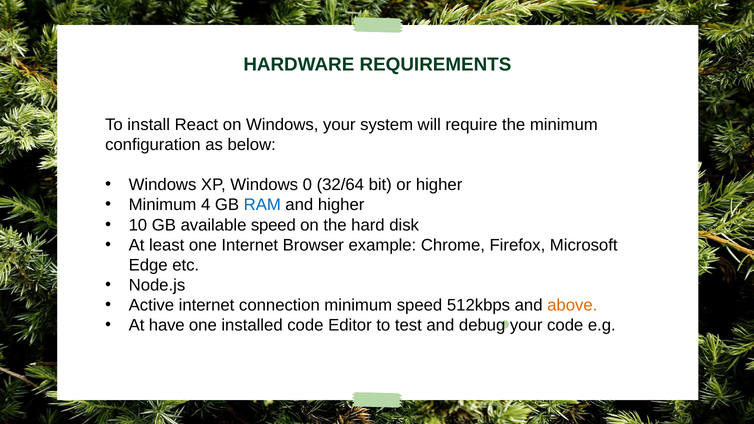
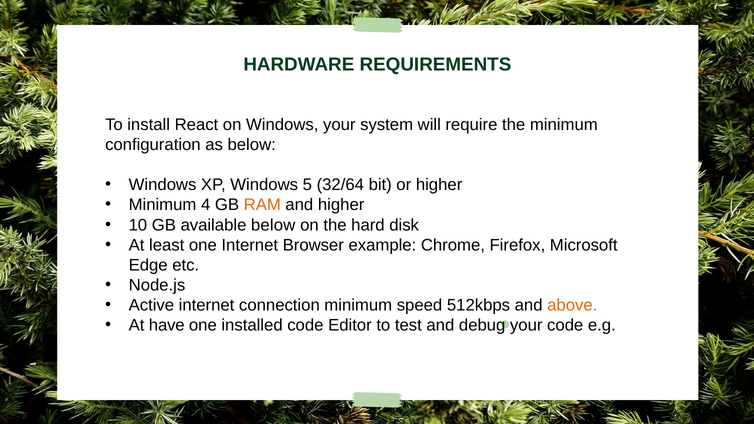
0: 0 -> 5
RAM colour: blue -> orange
available speed: speed -> below
